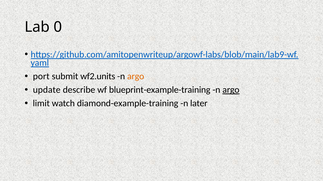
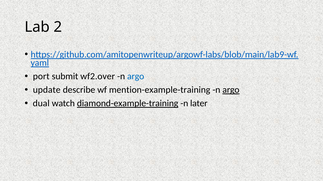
0: 0 -> 2
wf2.units: wf2.units -> wf2.over
argo at (136, 77) colour: orange -> blue
blueprint-example-training: blueprint-example-training -> mention-example-training
limit: limit -> dual
diamond-example-training underline: none -> present
